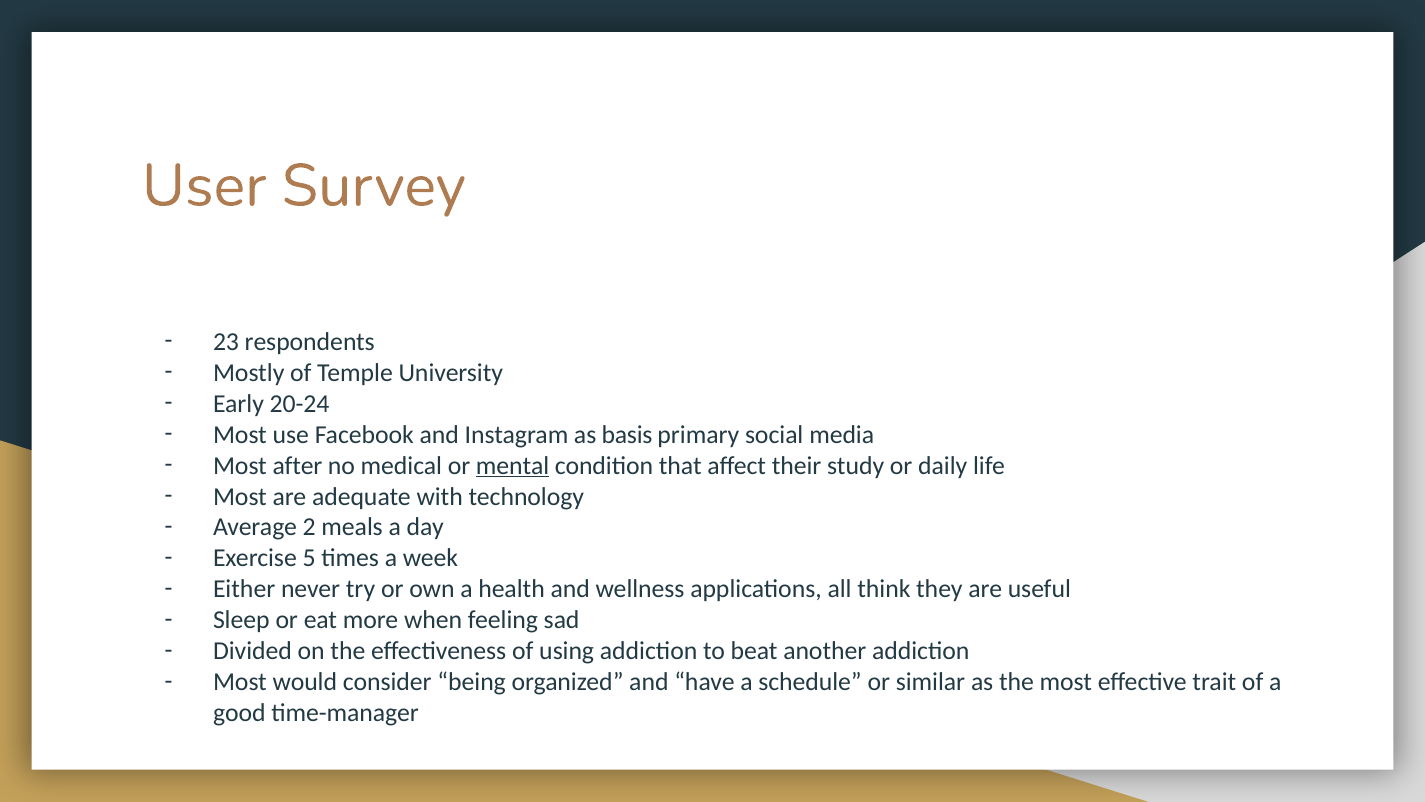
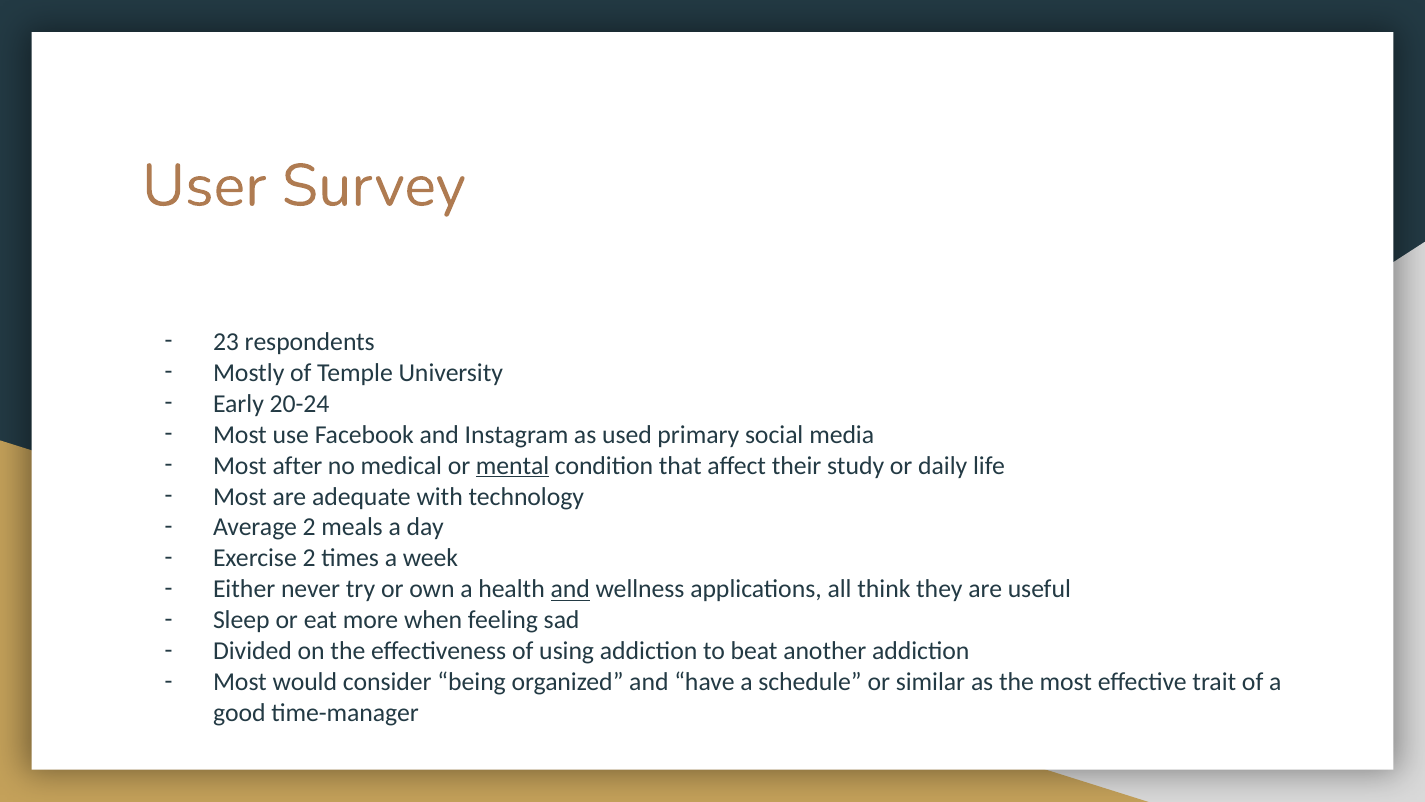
basis: basis -> used
Exercise 5: 5 -> 2
and at (570, 589) underline: none -> present
